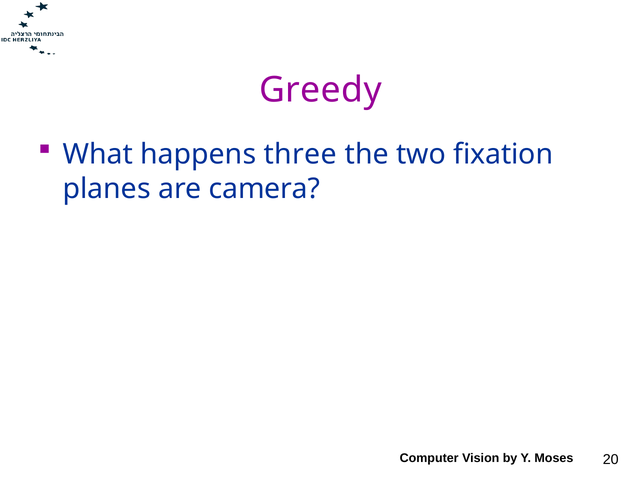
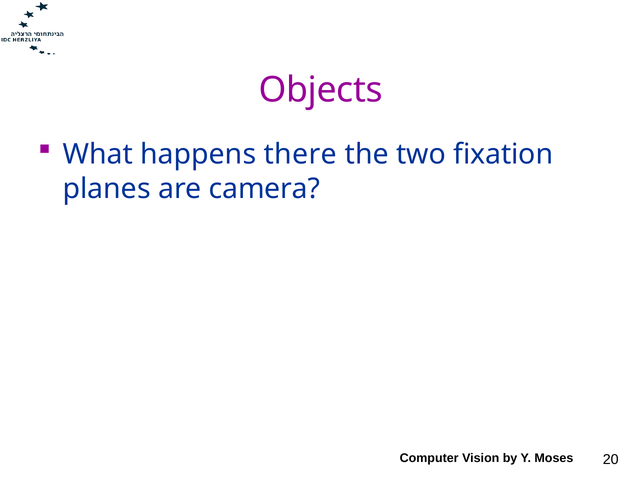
Greedy: Greedy -> Objects
three: three -> there
